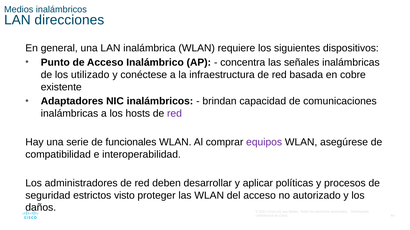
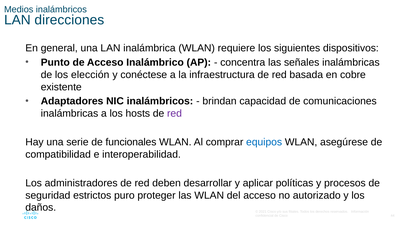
utilizado: utilizado -> elección
equipos colour: purple -> blue
visto: visto -> puro
